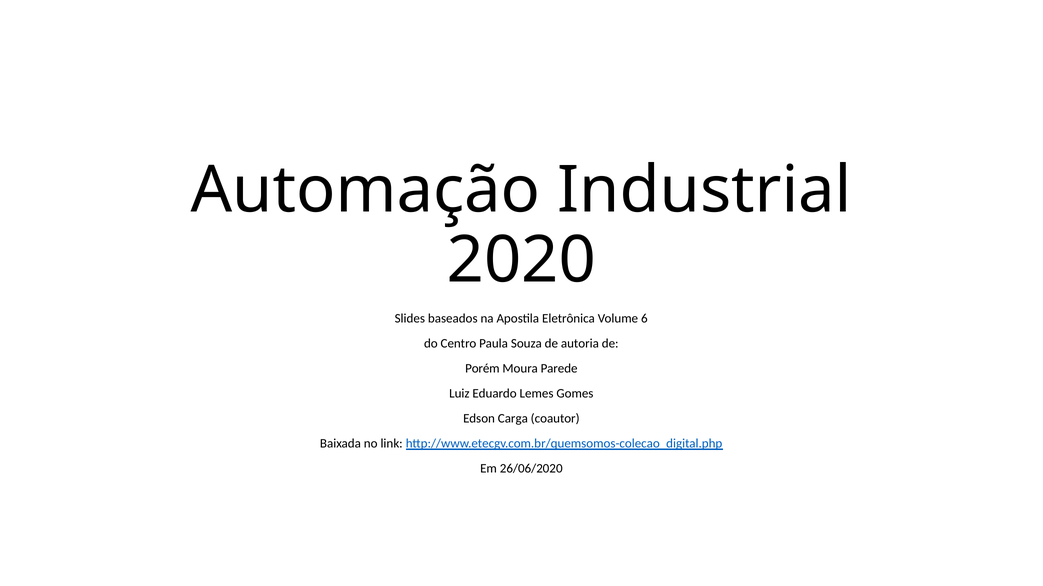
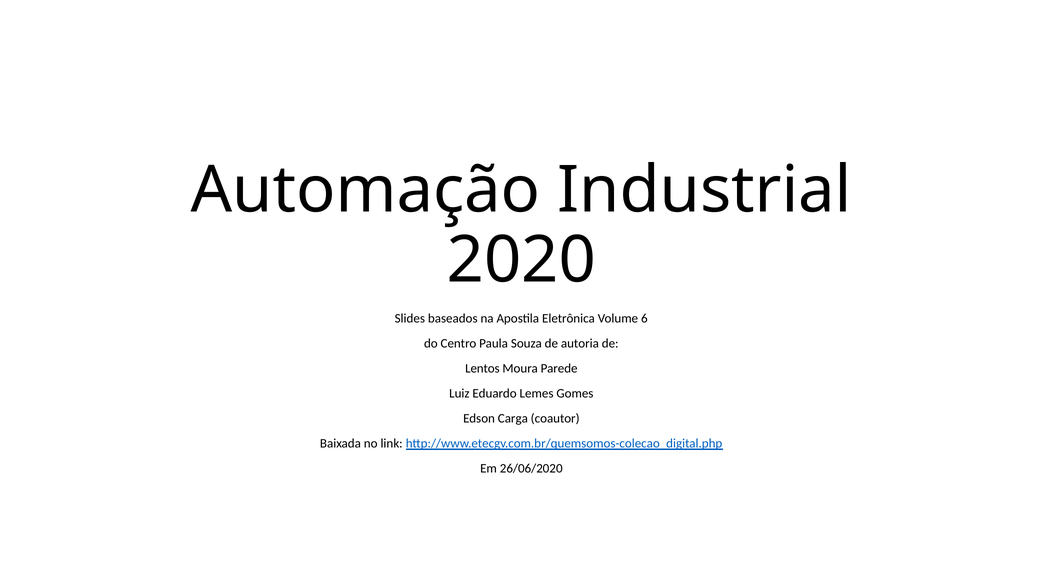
Porém: Porém -> Lentos
